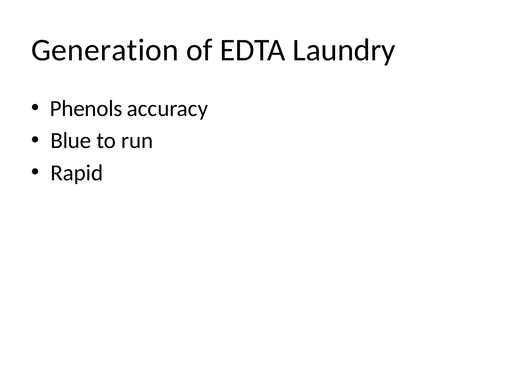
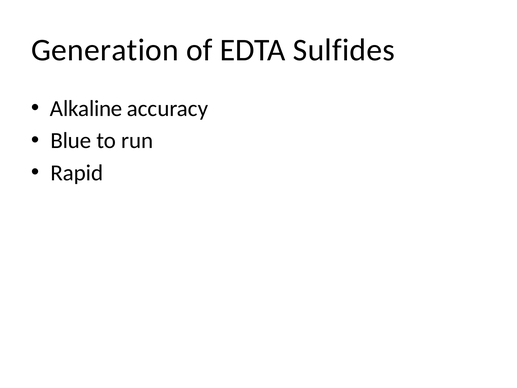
Laundry: Laundry -> Sulfides
Phenols: Phenols -> Alkaline
